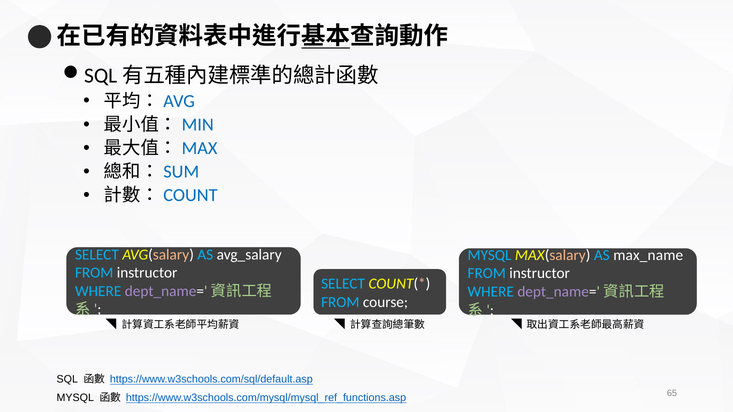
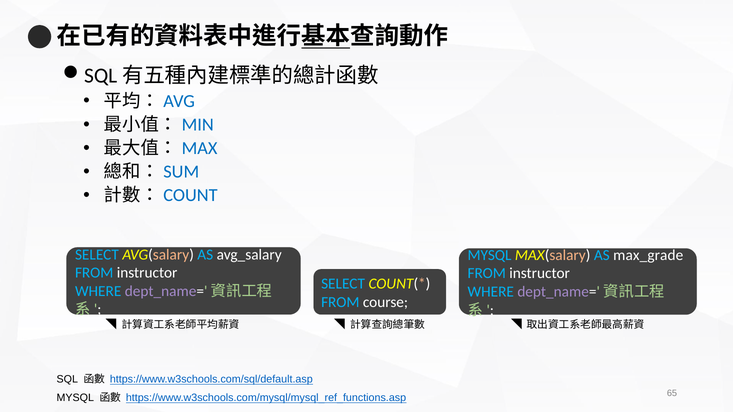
max_name: max_name -> max_grade
